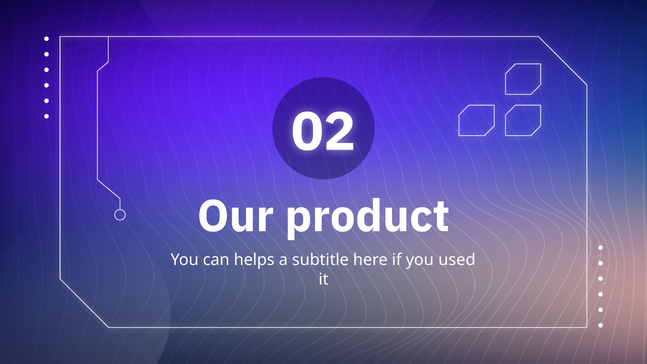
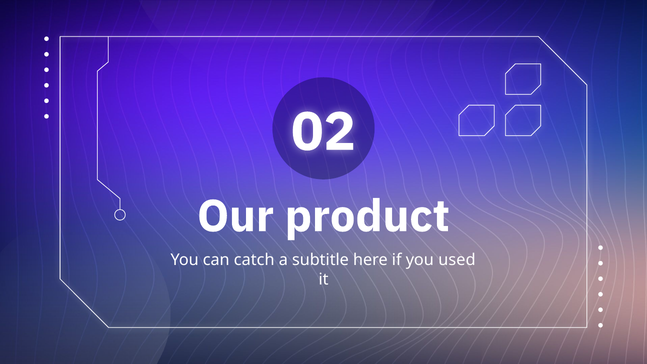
helps: helps -> catch
